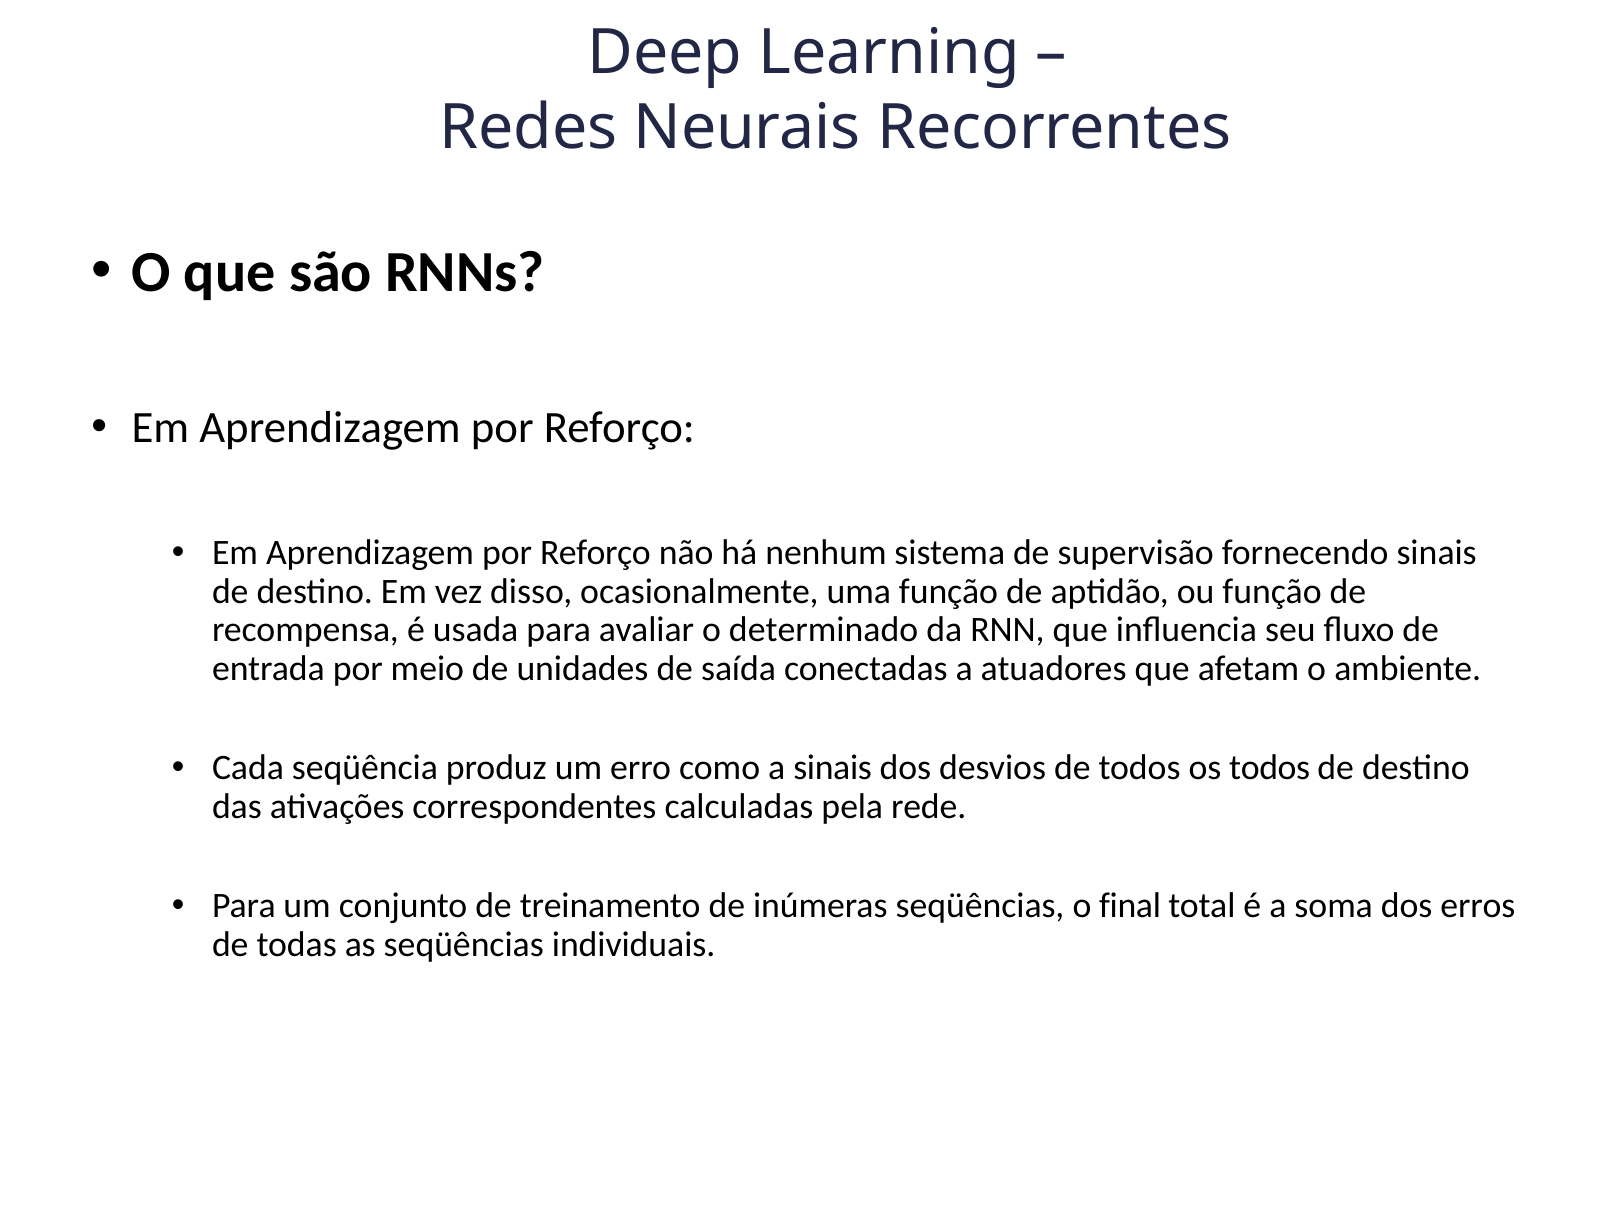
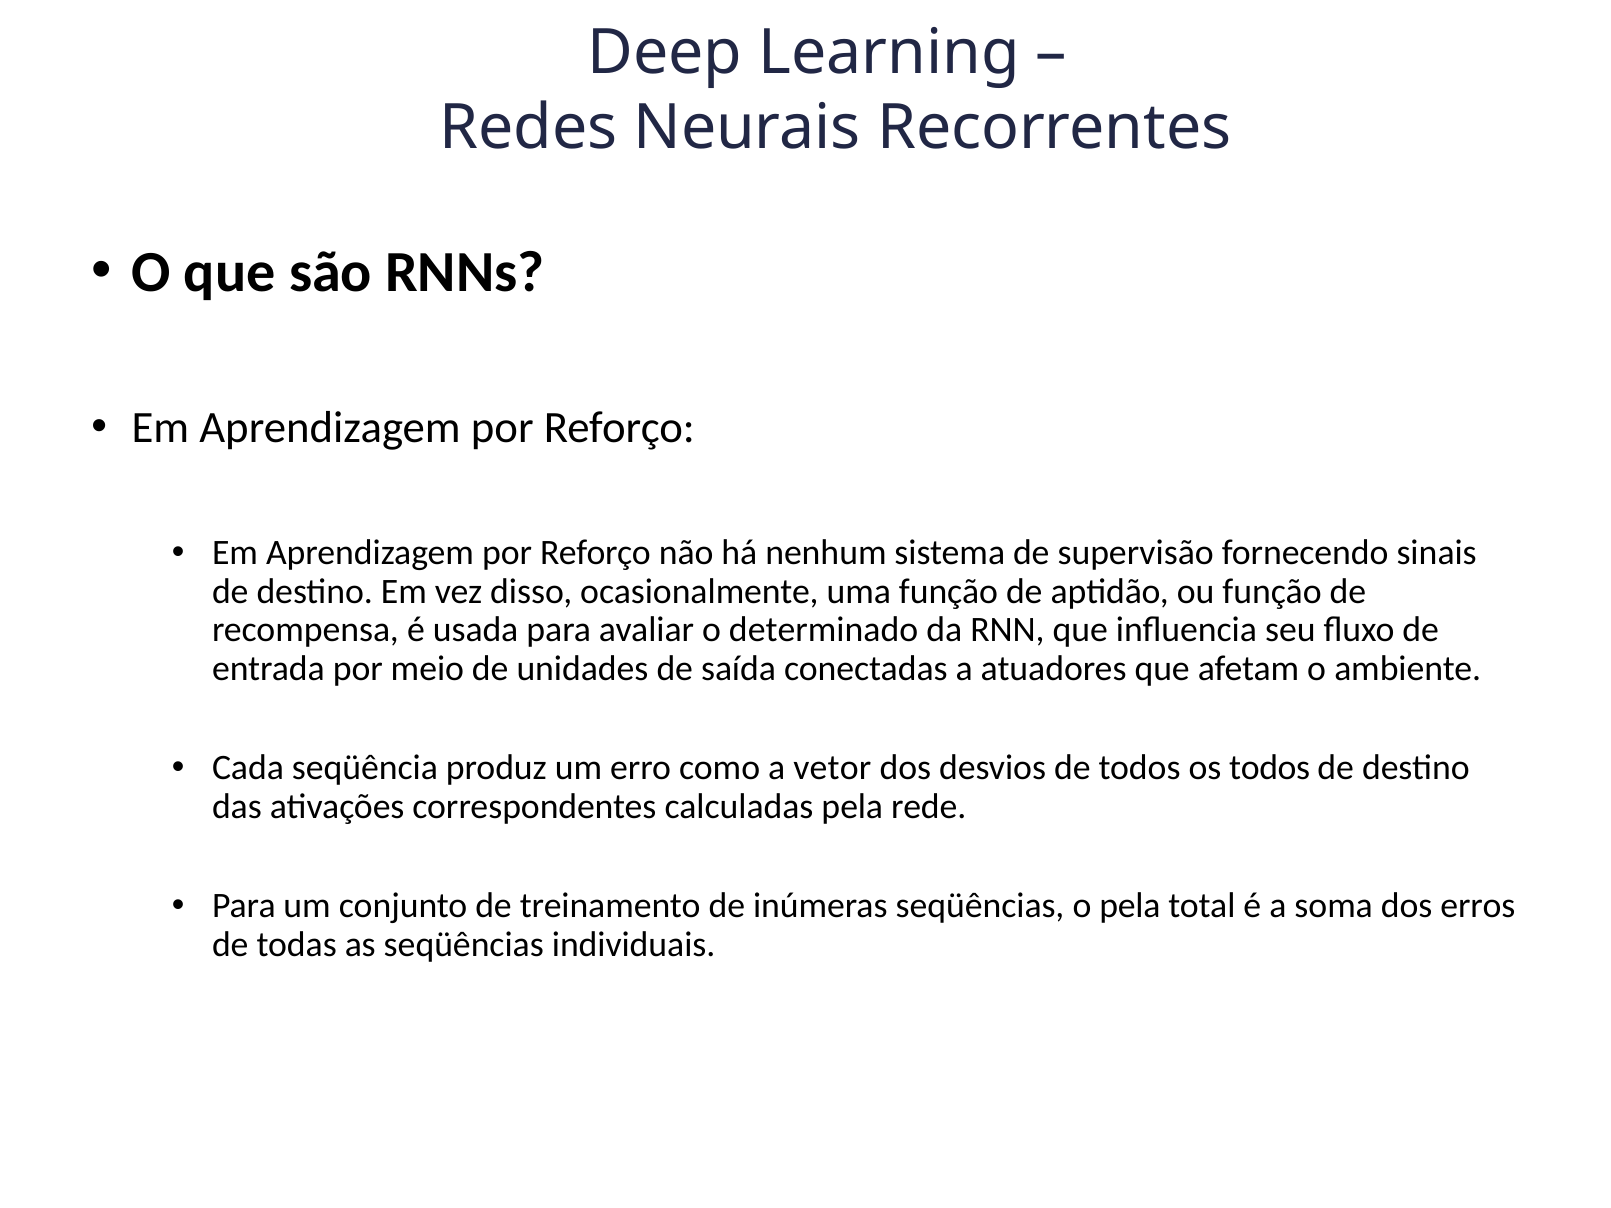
a sinais: sinais -> vetor
o final: final -> pela
